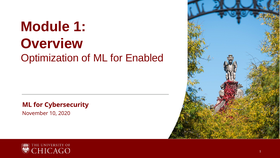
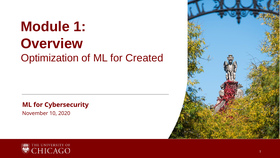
Enabled: Enabled -> Created
